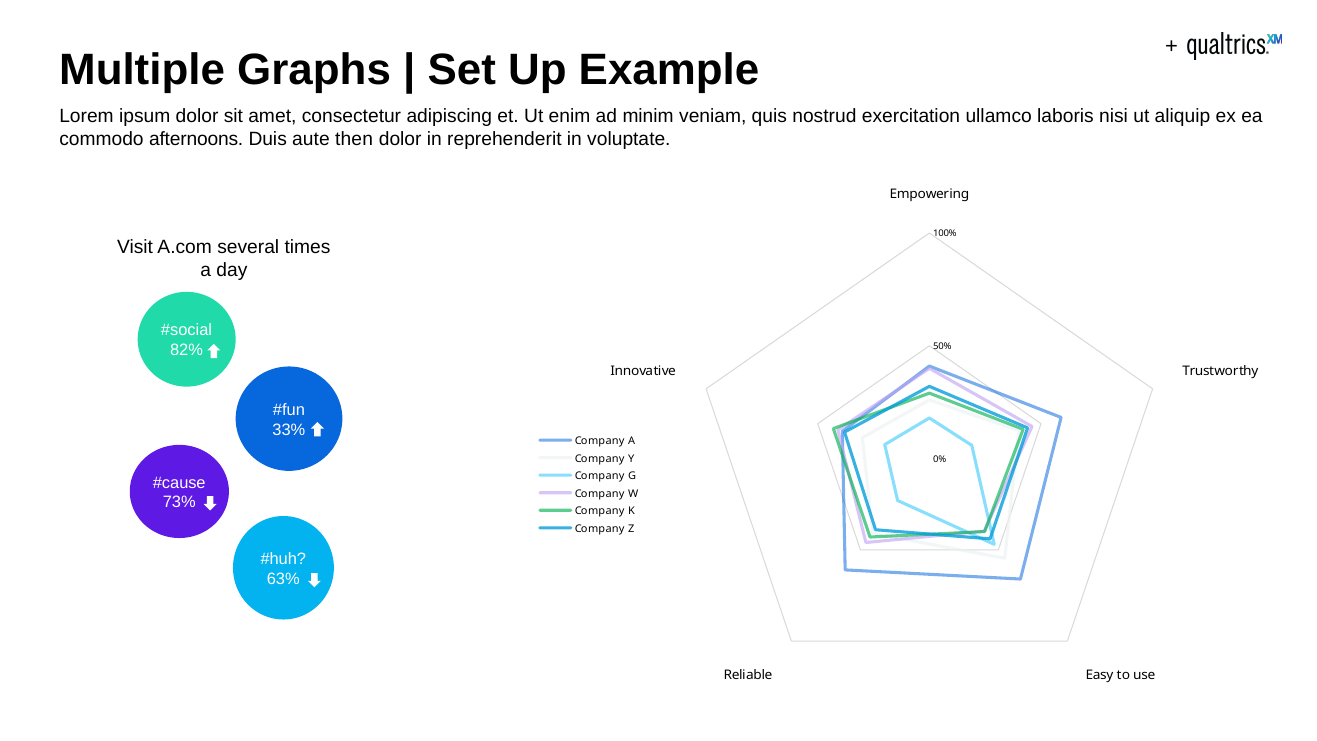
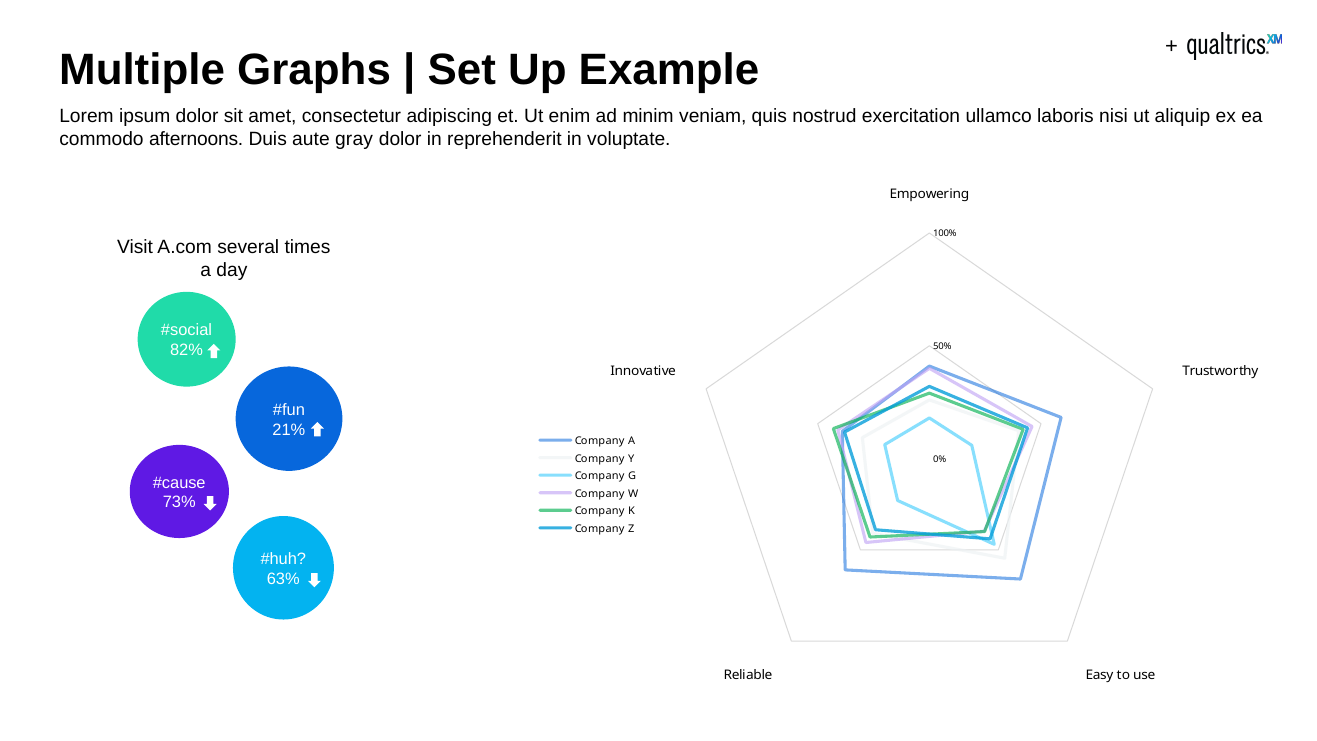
then: then -> gray
33%: 33% -> 21%
